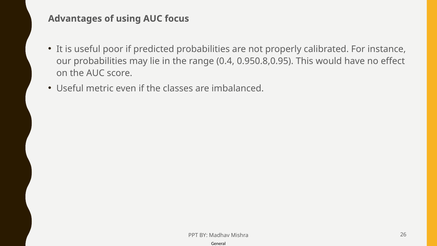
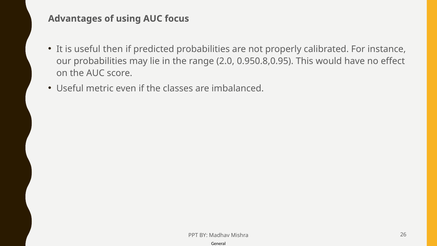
poor: poor -> then
0.4: 0.4 -> 2.0
